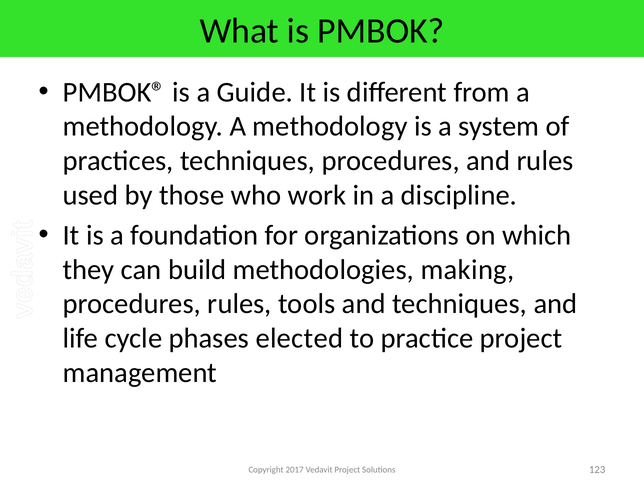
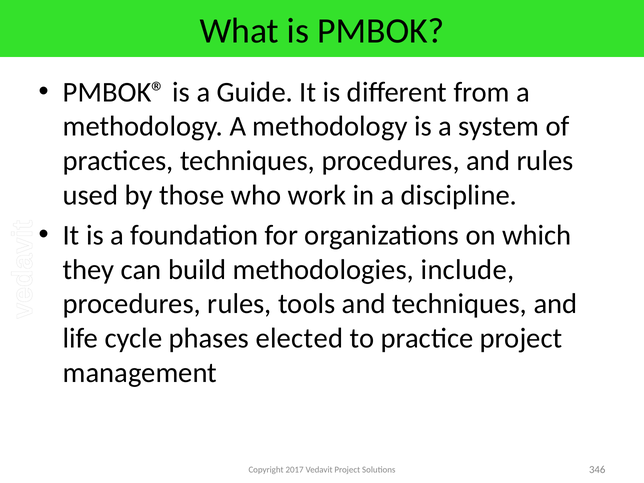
making: making -> include
123: 123 -> 346
